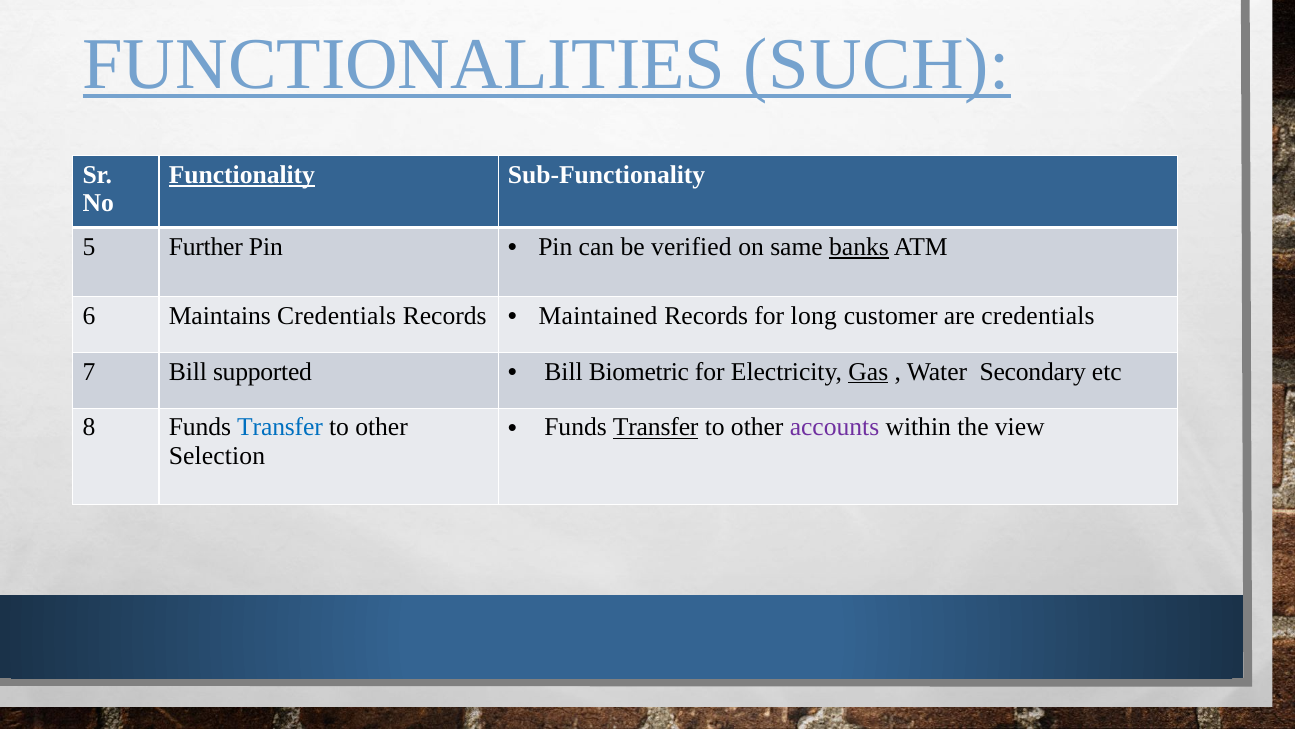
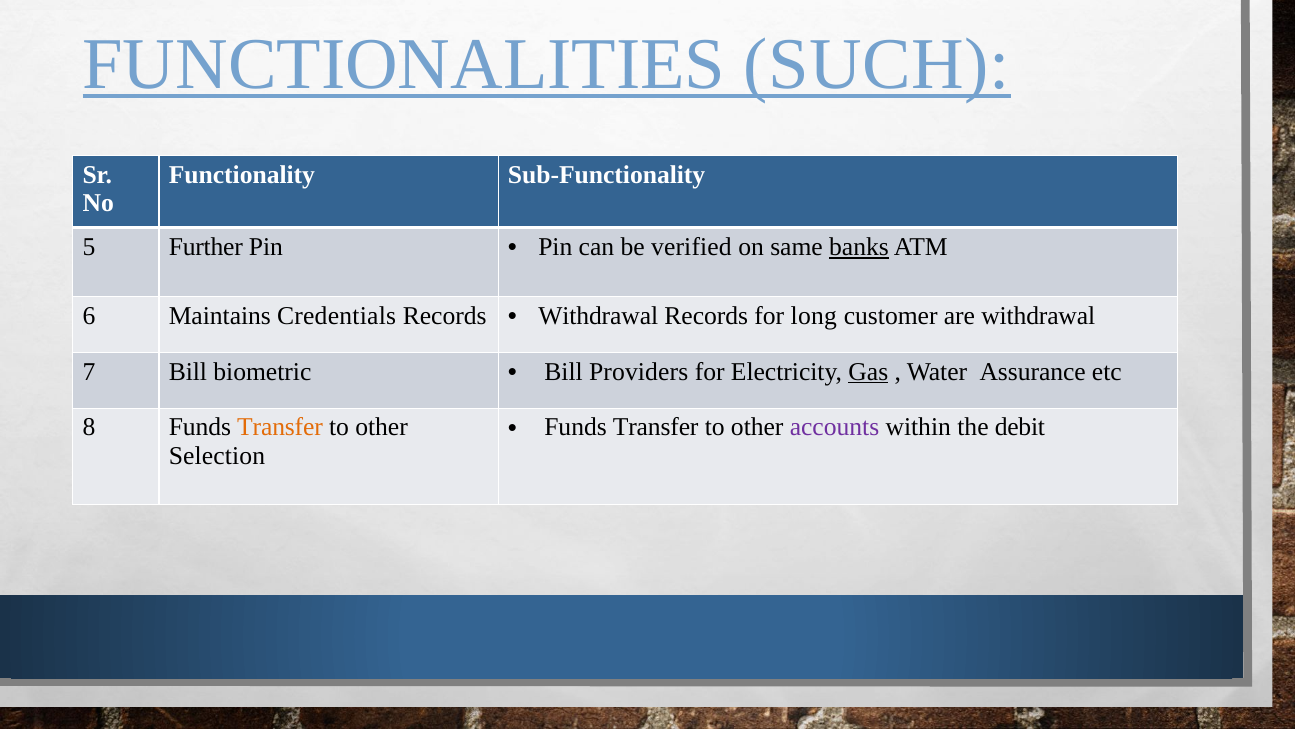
Functionality underline: present -> none
Maintained at (598, 316): Maintained -> Withdrawal
are credentials: credentials -> withdrawal
supported: supported -> biometric
Biometric: Biometric -> Providers
Secondary: Secondary -> Assurance
Transfer at (280, 427) colour: blue -> orange
Transfer at (656, 427) underline: present -> none
view: view -> debit
